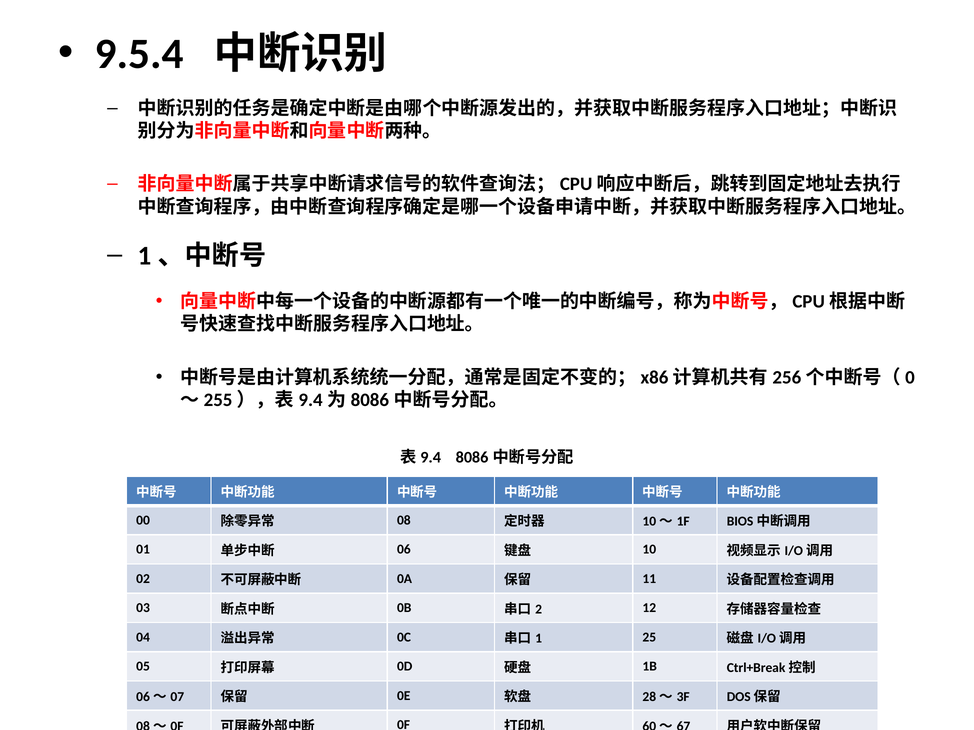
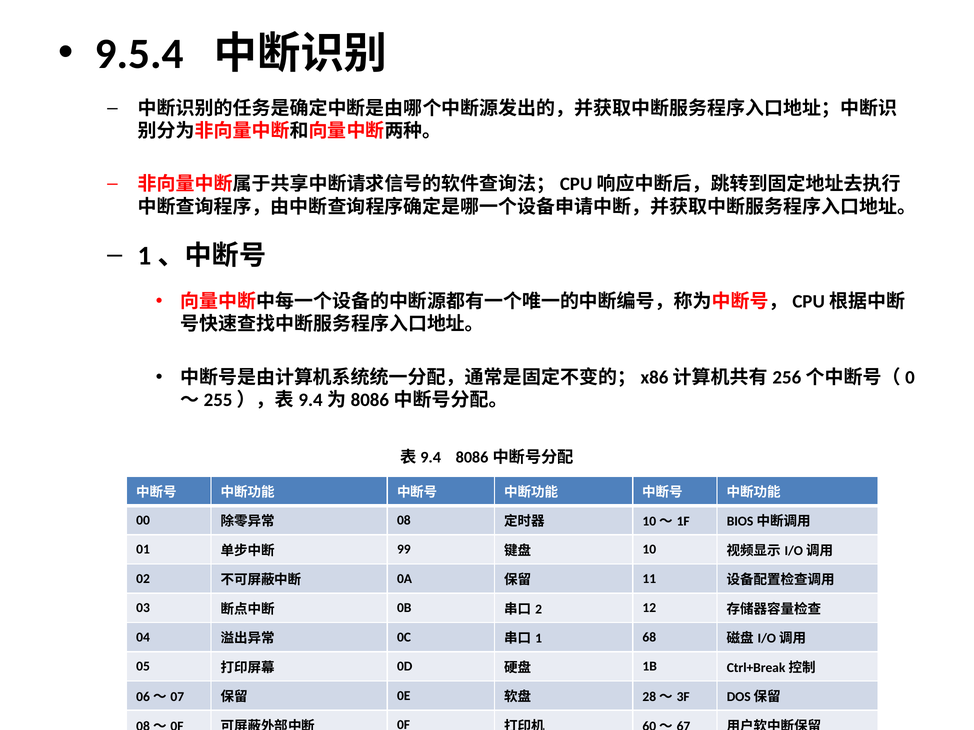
06: 06 -> 99
25: 25 -> 68
